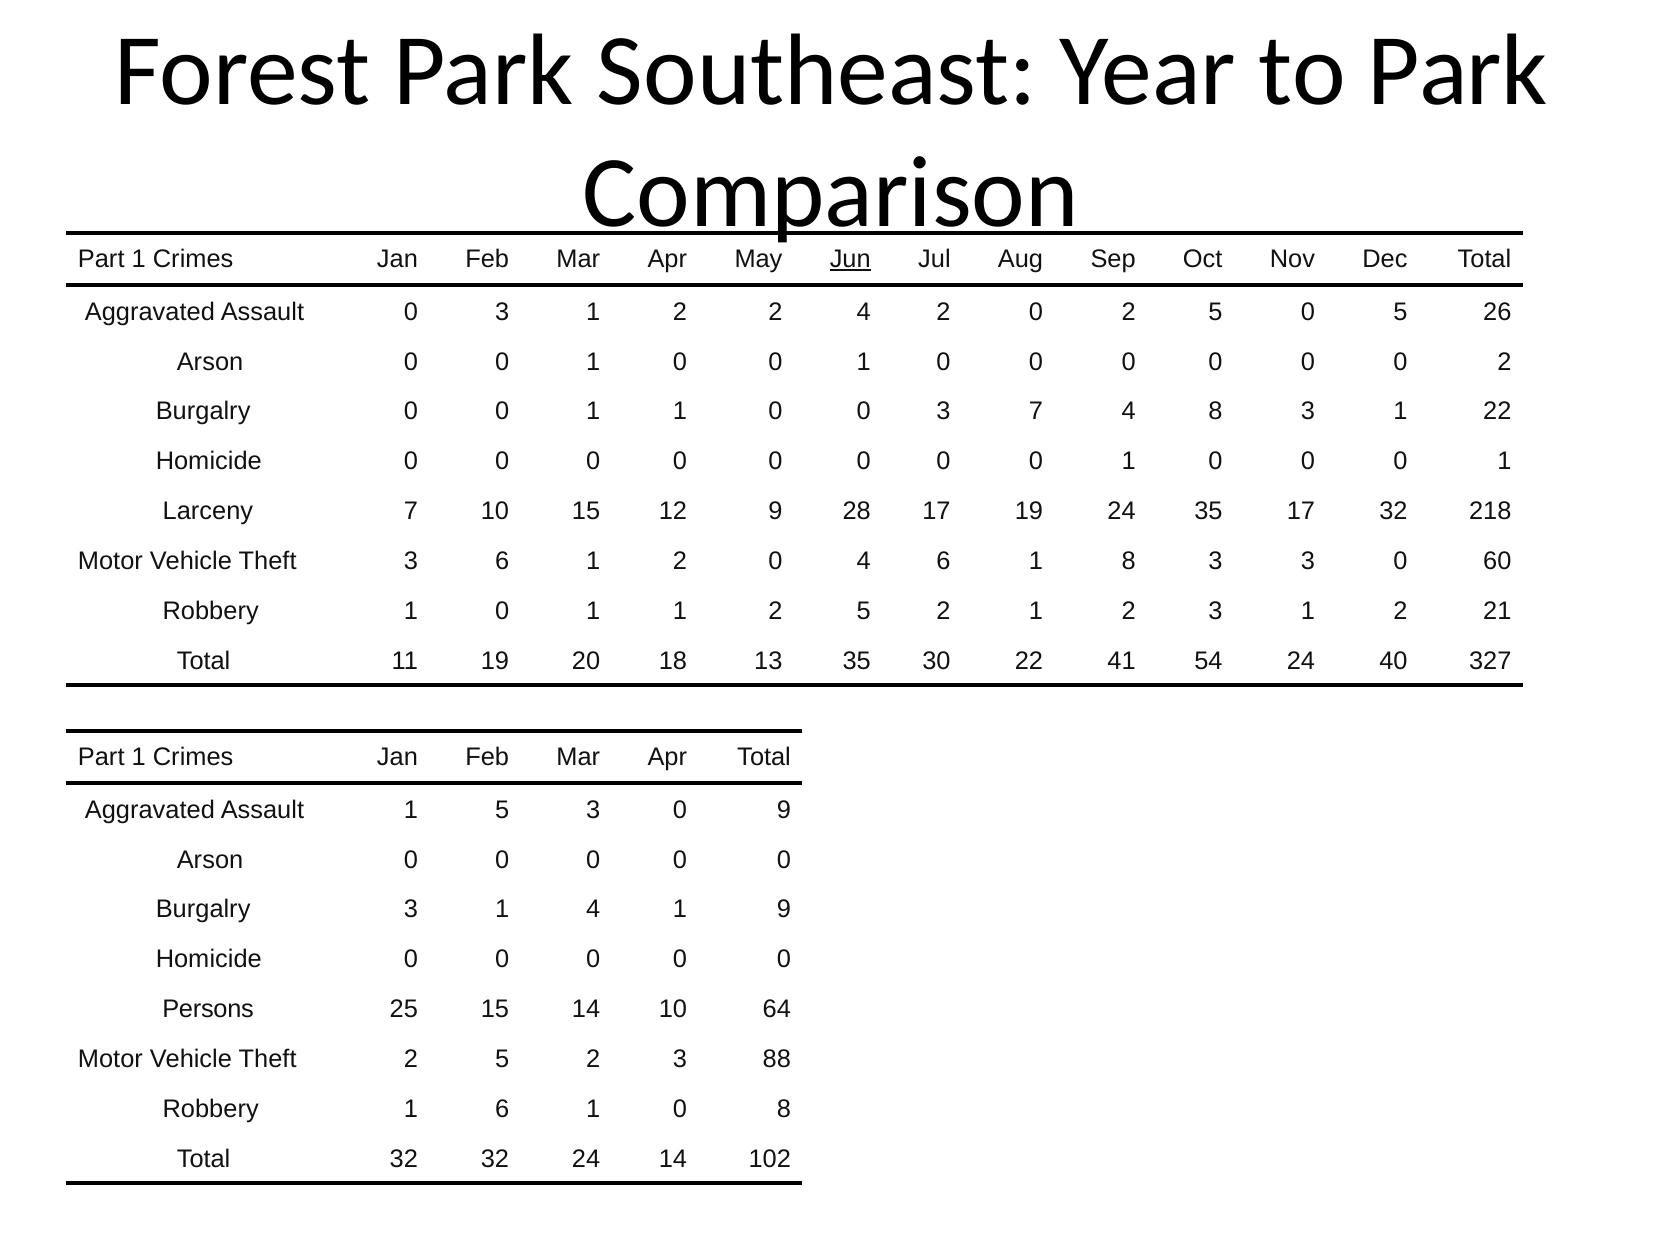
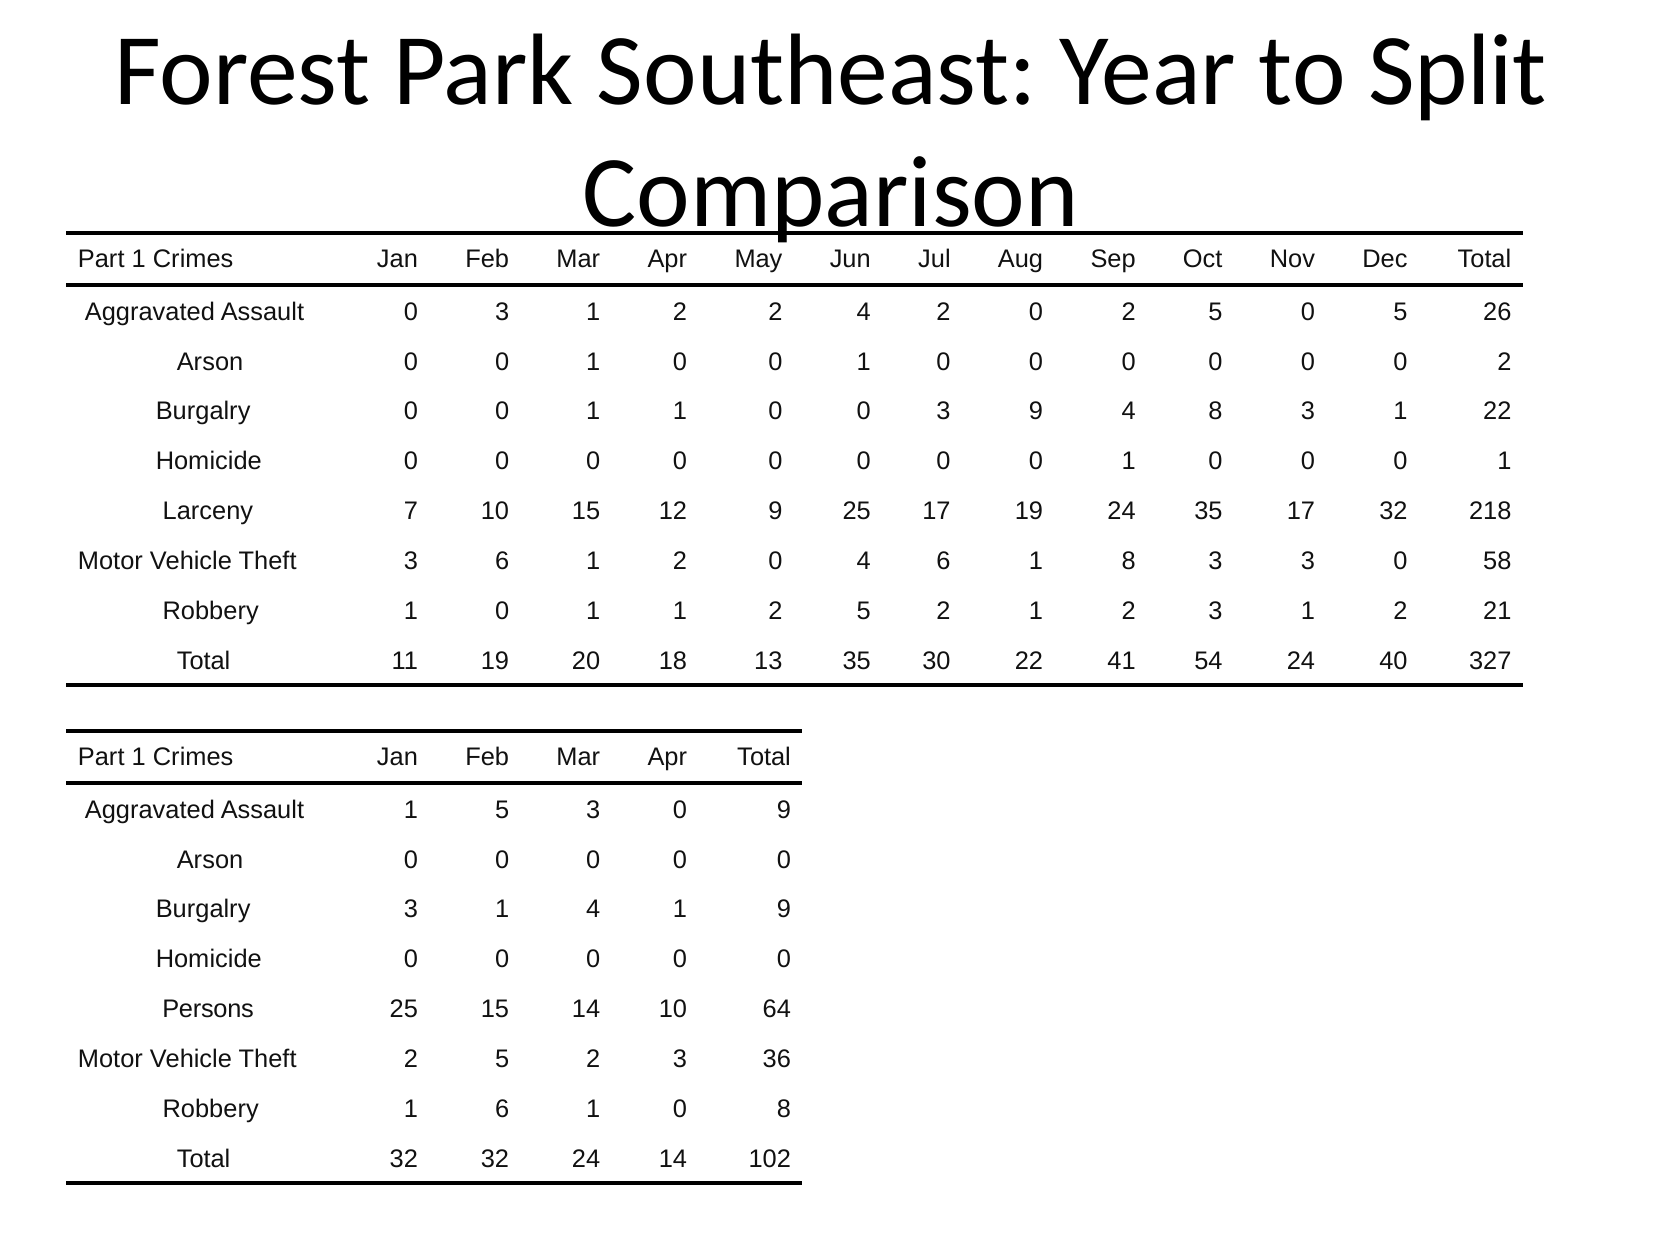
to Park: Park -> Split
Jun underline: present -> none
3 7: 7 -> 9
9 28: 28 -> 25
60: 60 -> 58
88: 88 -> 36
